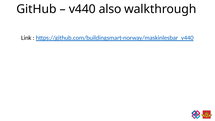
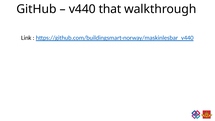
also: also -> that
